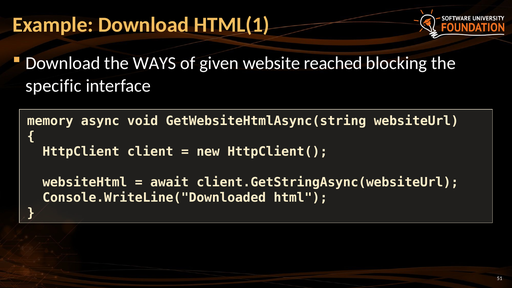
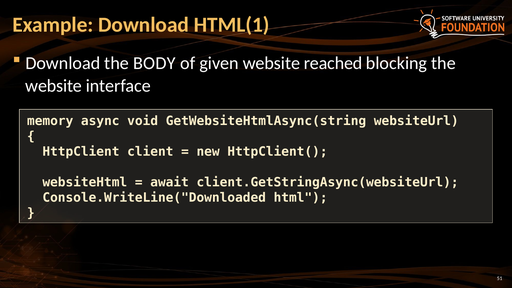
WAYS: WAYS -> BODY
specific at (53, 86): specific -> website
